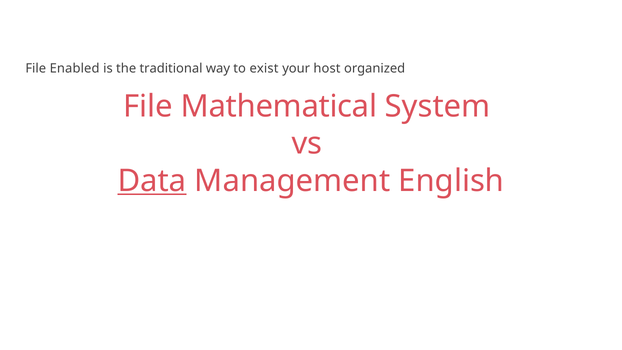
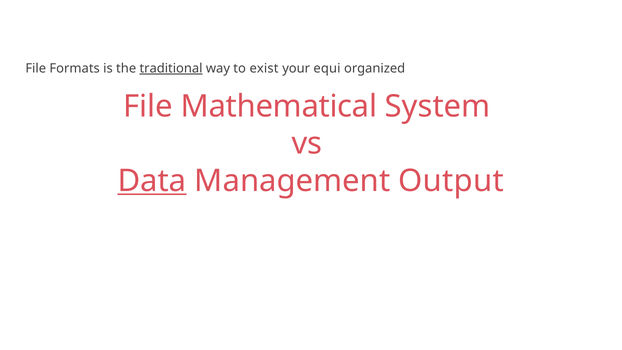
Enabled: Enabled -> Formats
traditional underline: none -> present
host: host -> equi
English: English -> Output
